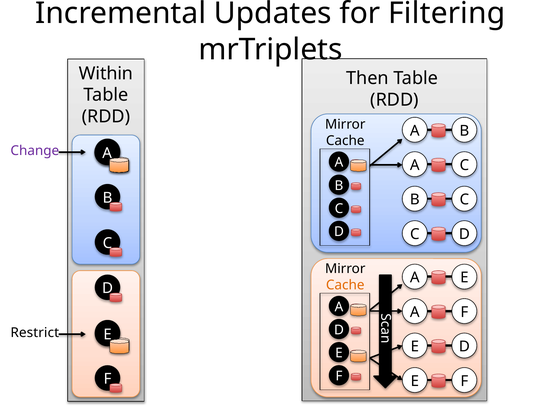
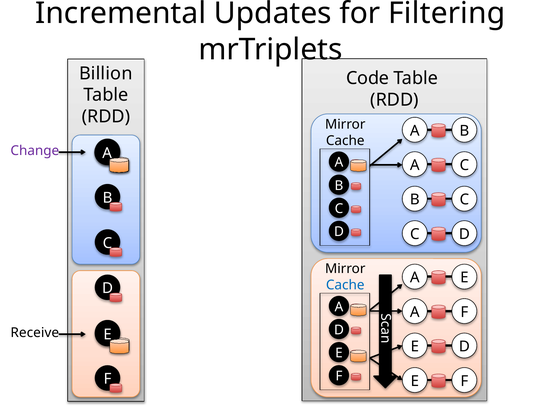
Within: Within -> Billion
Then: Then -> Code
Cache at (345, 285) colour: orange -> blue
Restrict: Restrict -> Receive
